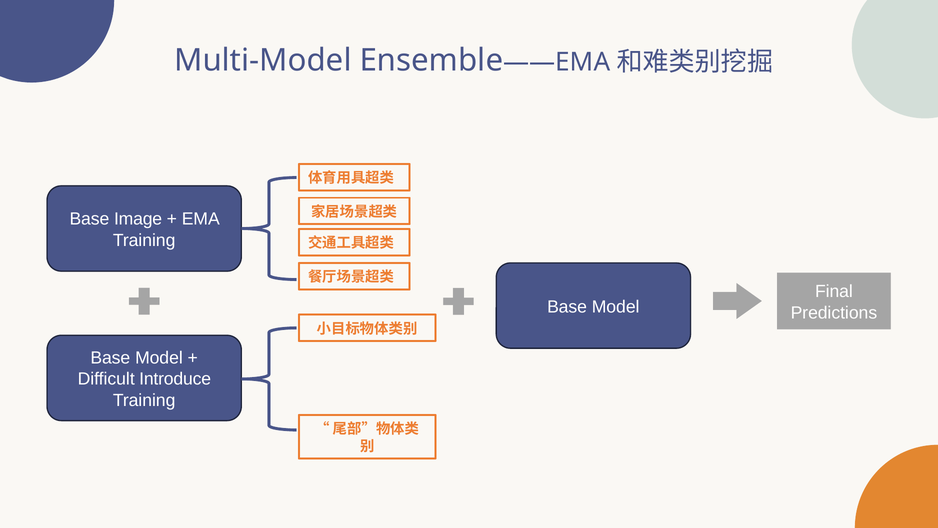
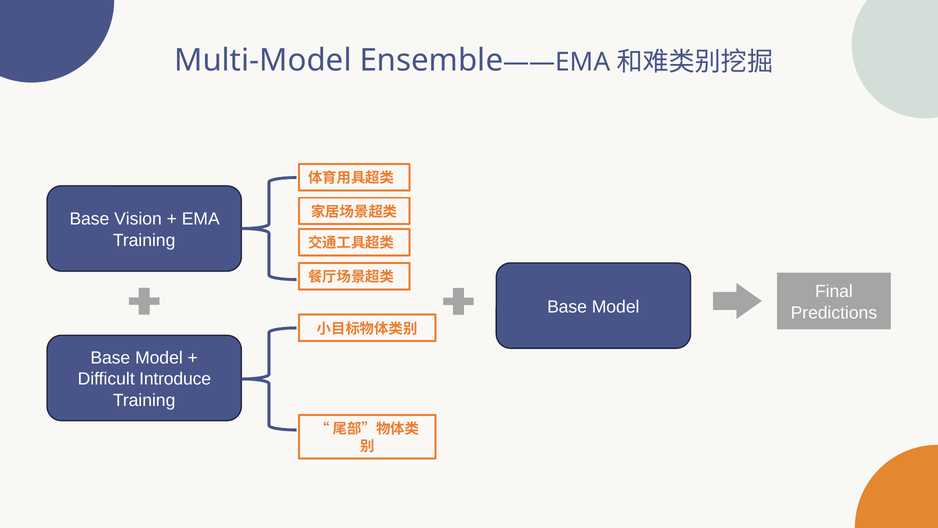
Image: Image -> Vision
